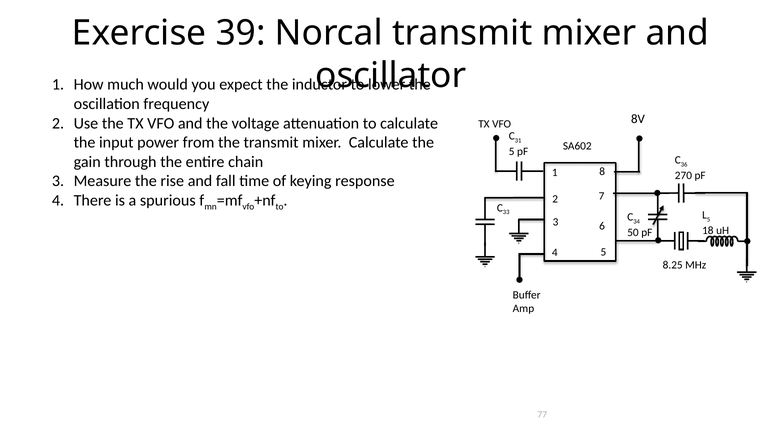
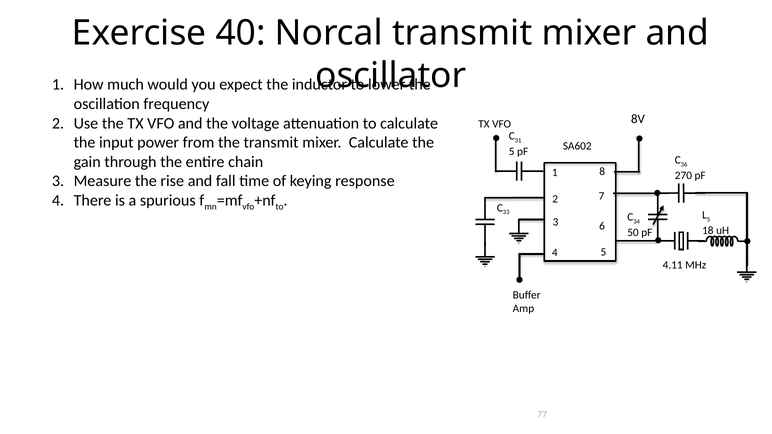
39: 39 -> 40
8.25: 8.25 -> 4.11
